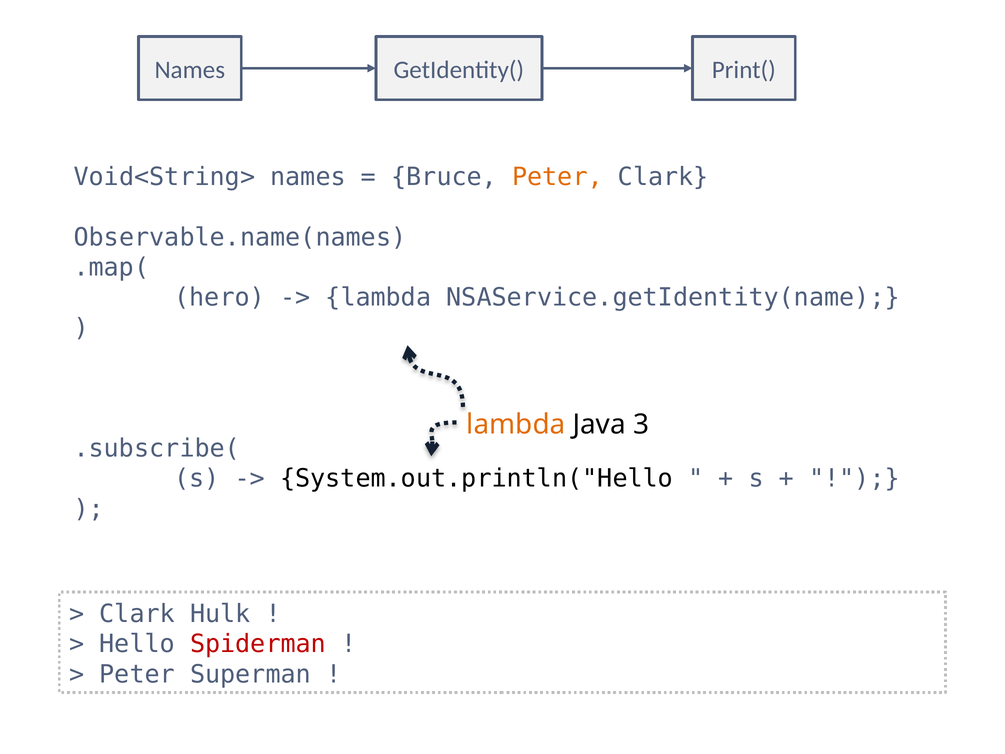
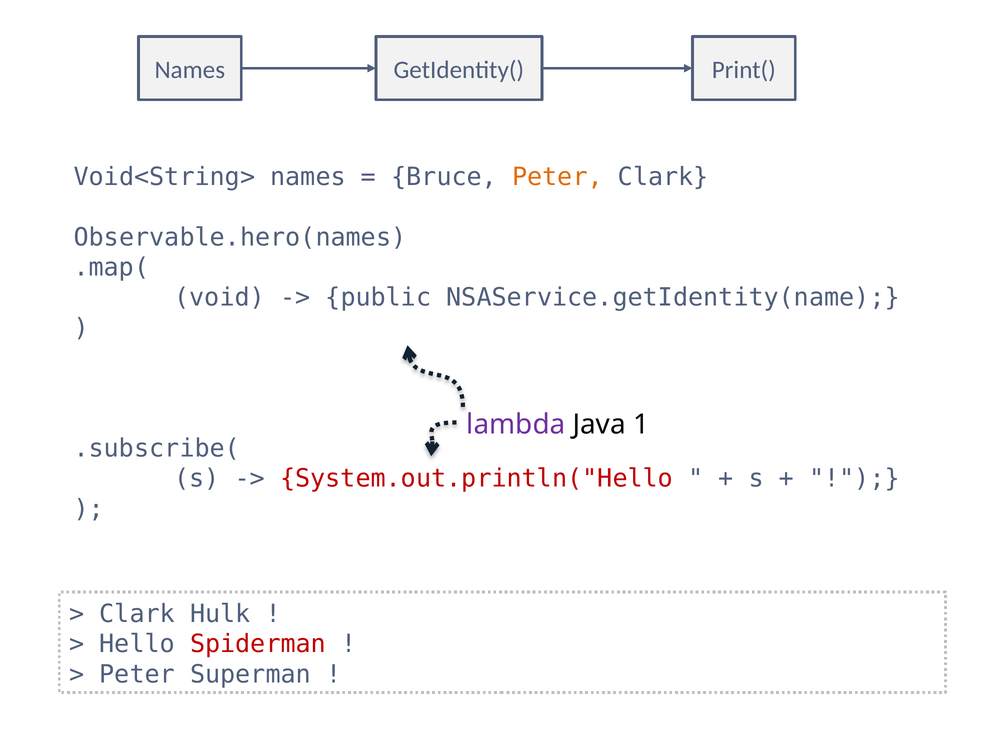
Observable.name(names: Observable.name(names -> Observable.hero(names
hero: hero -> void
lambda at (378, 298): lambda -> public
lambda at (516, 424) colour: orange -> purple
3: 3 -> 1
System.out.println("Hello colour: black -> red
